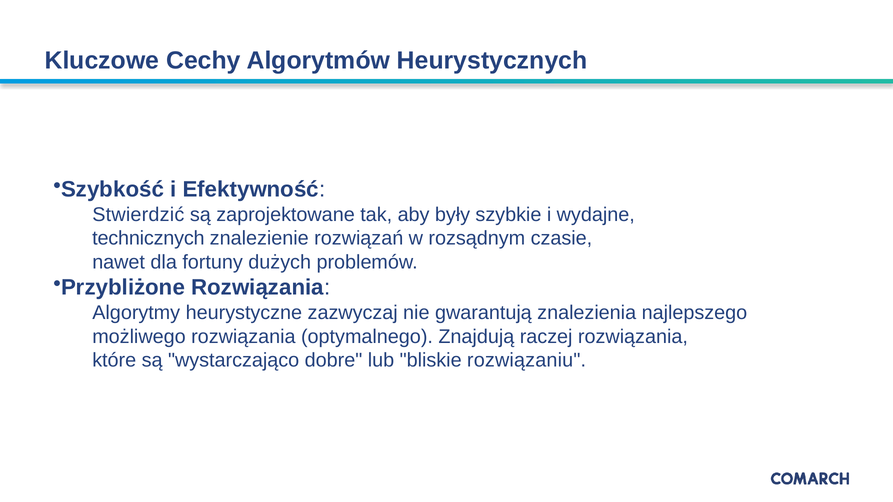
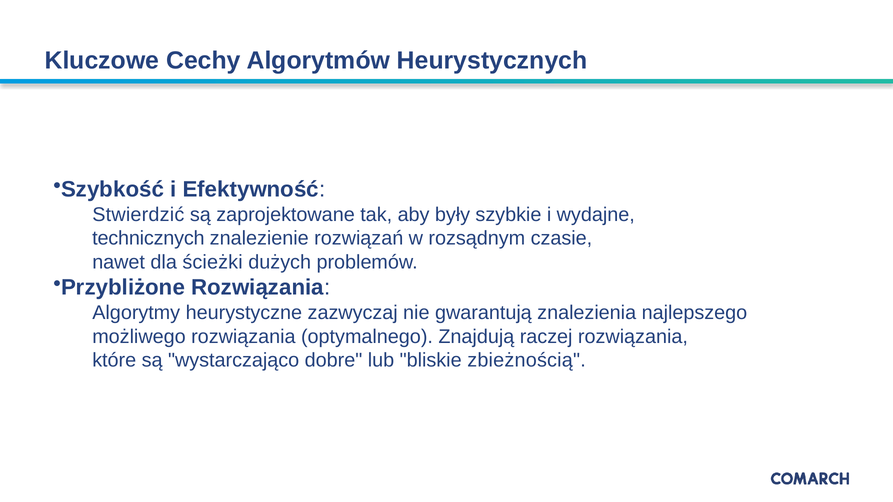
fortuny: fortuny -> ścieżki
rozwiązaniu: rozwiązaniu -> zbieżnością
